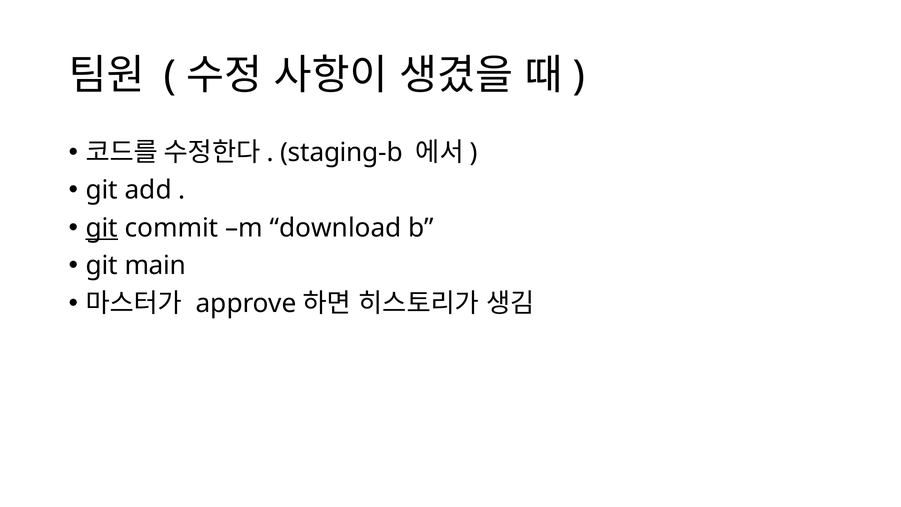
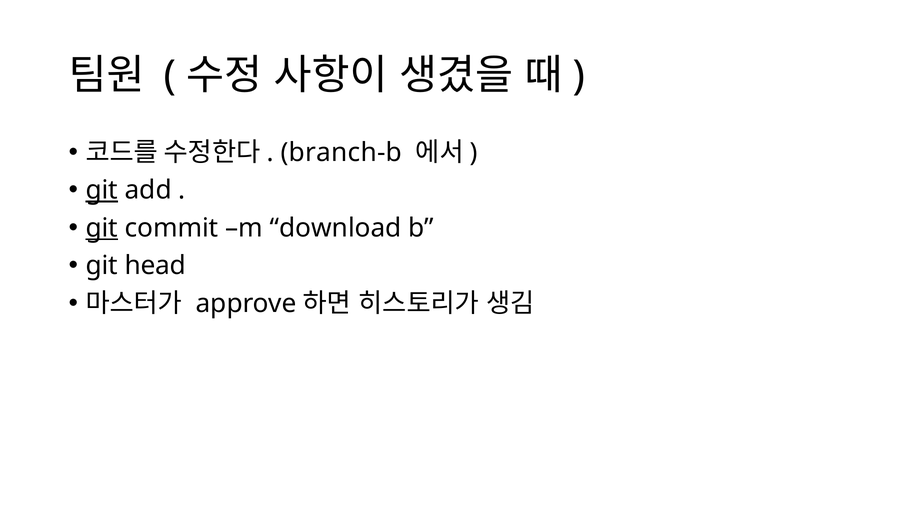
staging-b: staging-b -> branch-b
git at (102, 190) underline: none -> present
main: main -> head
